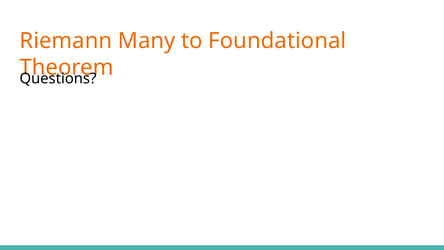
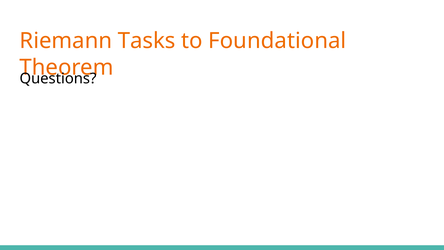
Many: Many -> Tasks
